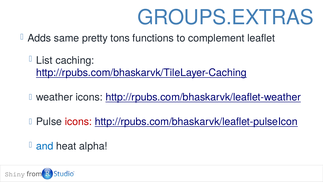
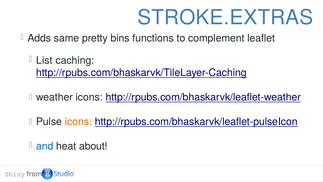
GROUPS.EXTRAS: GROUPS.EXTRAS -> STROKE.EXTRAS
tons: tons -> bins
icons at (78, 122) colour: red -> orange
alpha: alpha -> about
